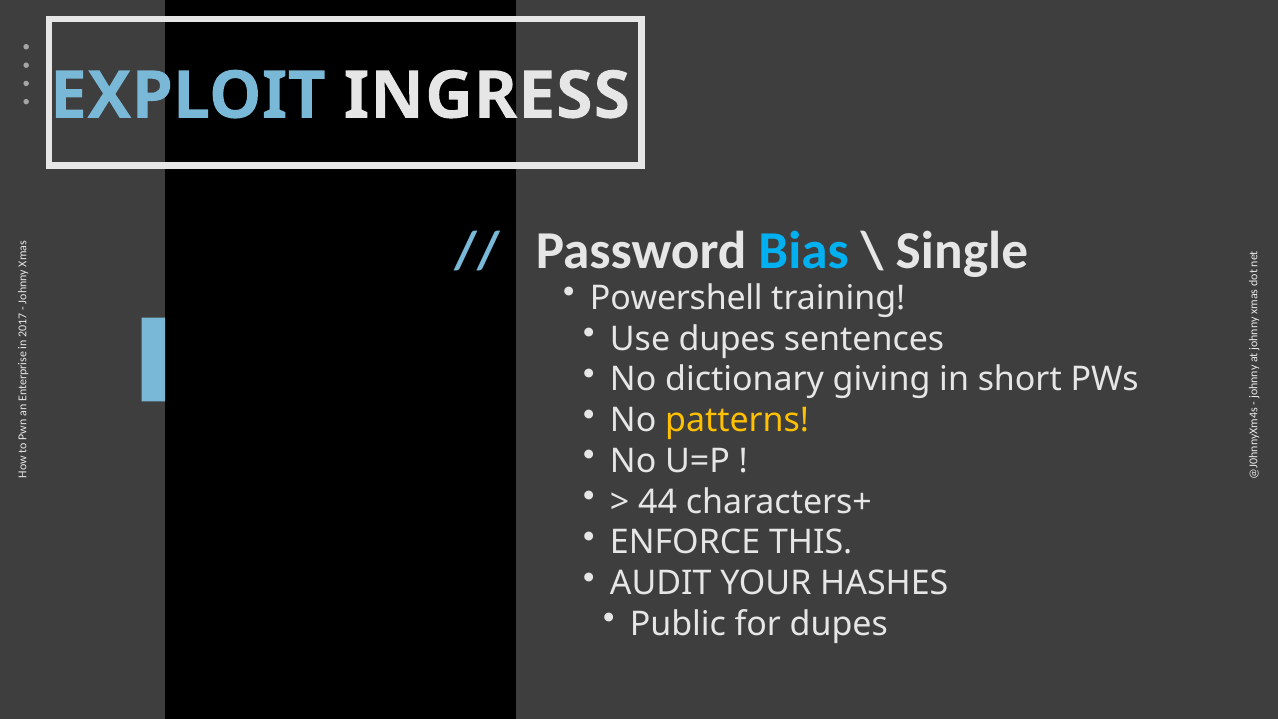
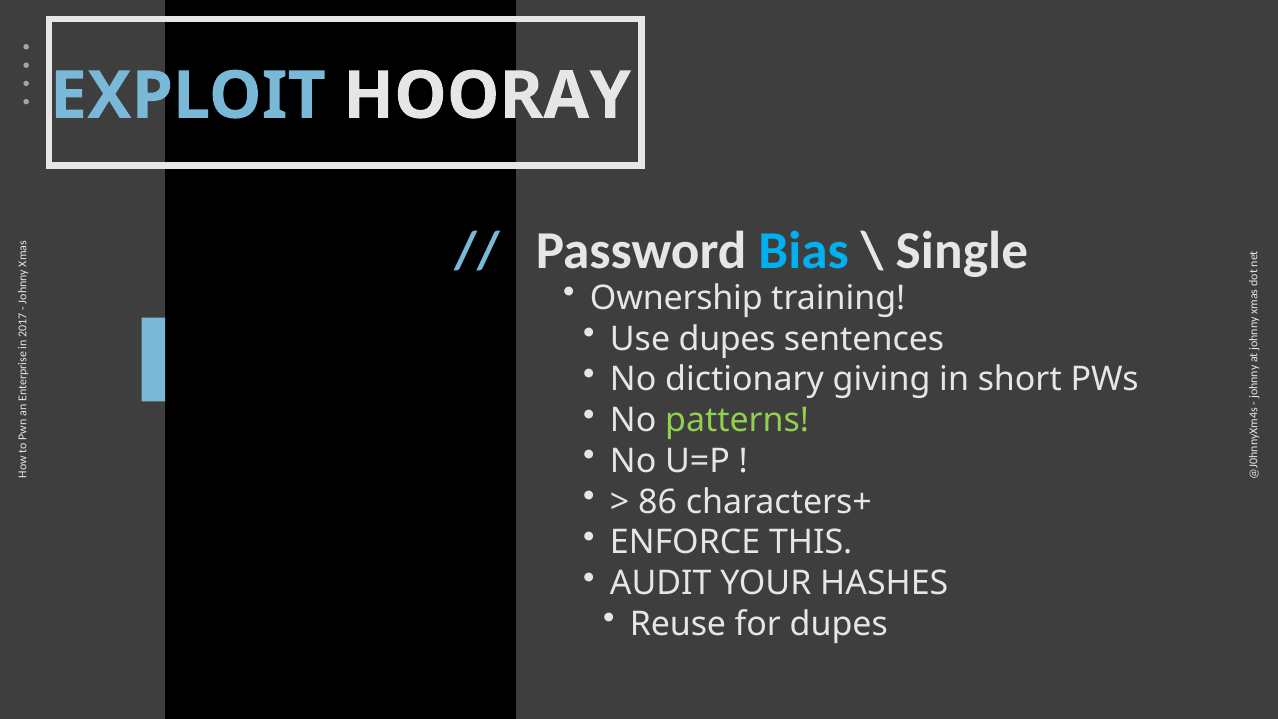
INGRESS: INGRESS -> HOORAY
Powershell: Powershell -> Ownership
patterns colour: yellow -> light green
44: 44 -> 86
Public: Public -> Reuse
